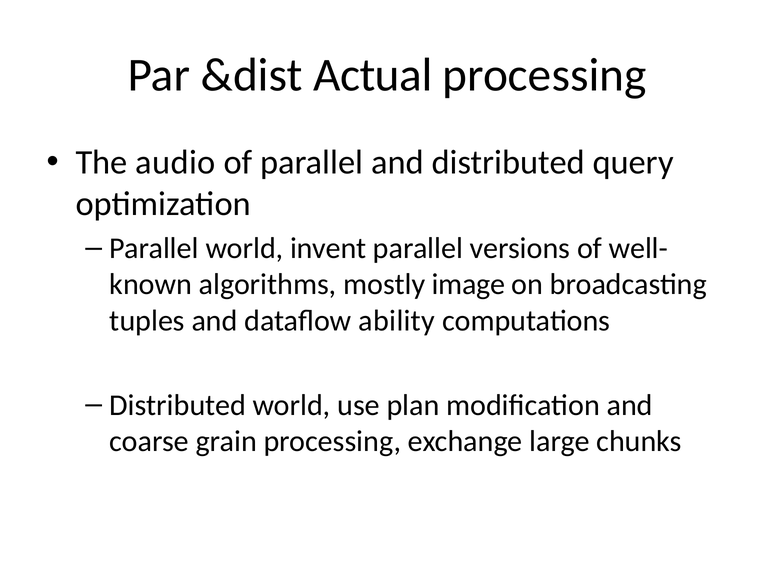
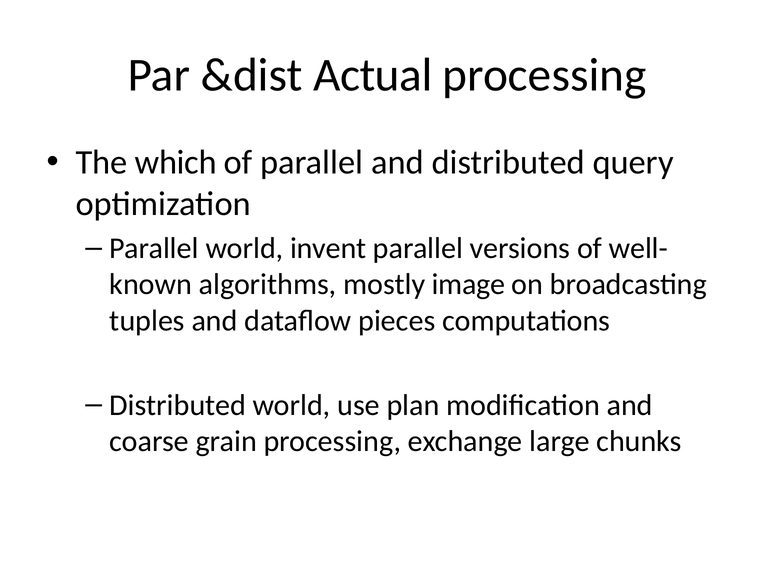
audio: audio -> which
ability: ability -> pieces
